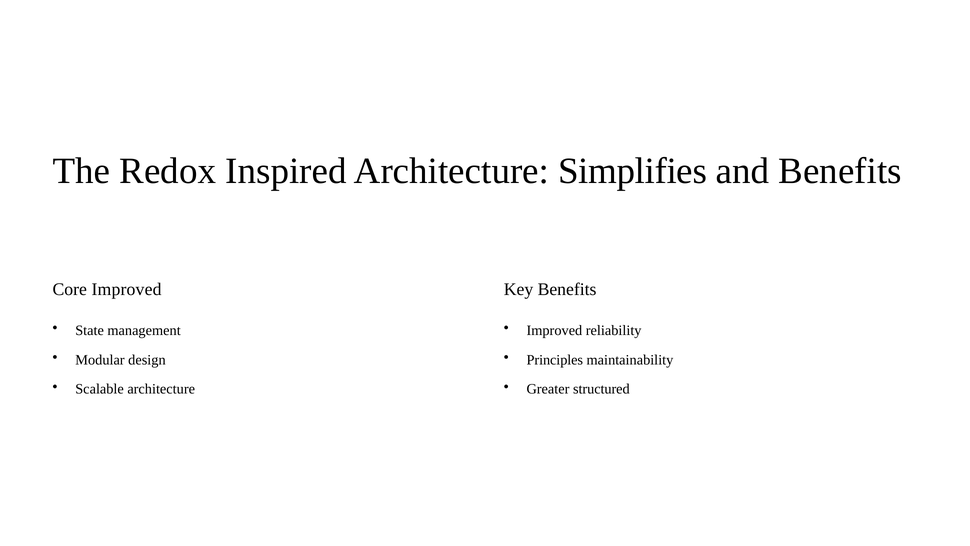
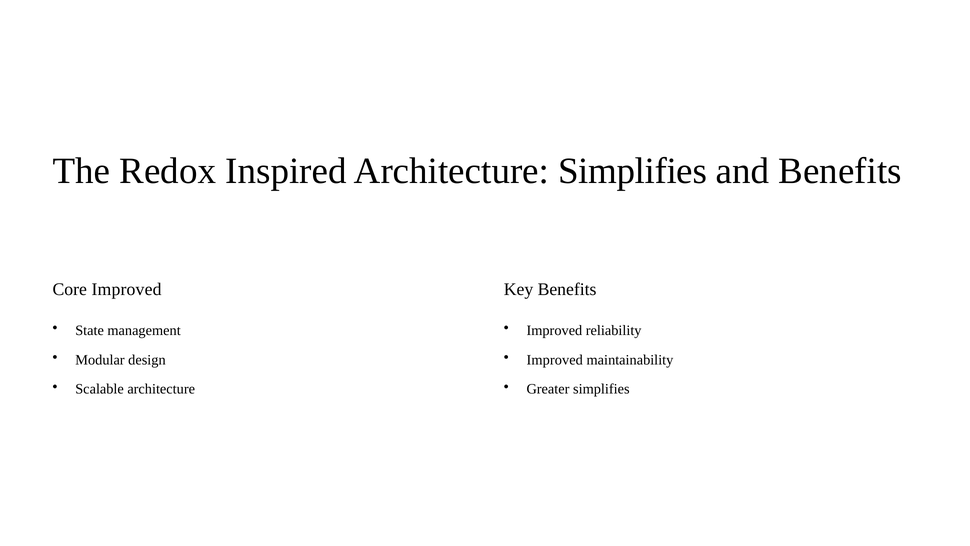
Principles at (555, 360): Principles -> Improved
Greater structured: structured -> simplifies
